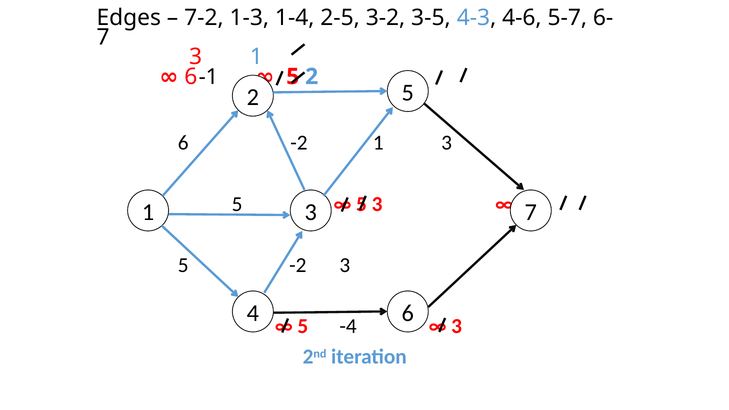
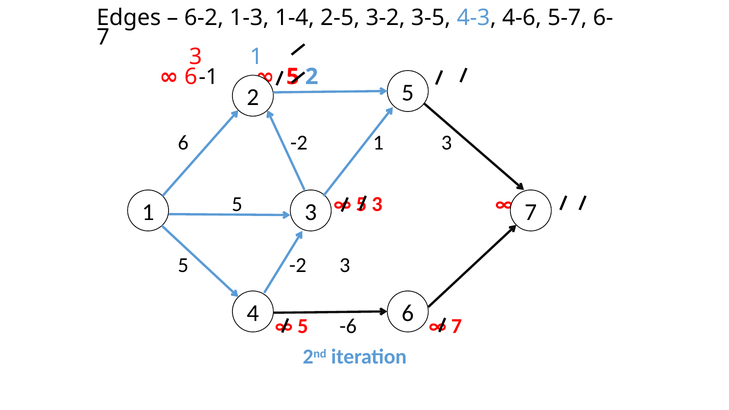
7-2: 7-2 -> 6-2
-4: -4 -> -6
3 at (457, 326): 3 -> 7
